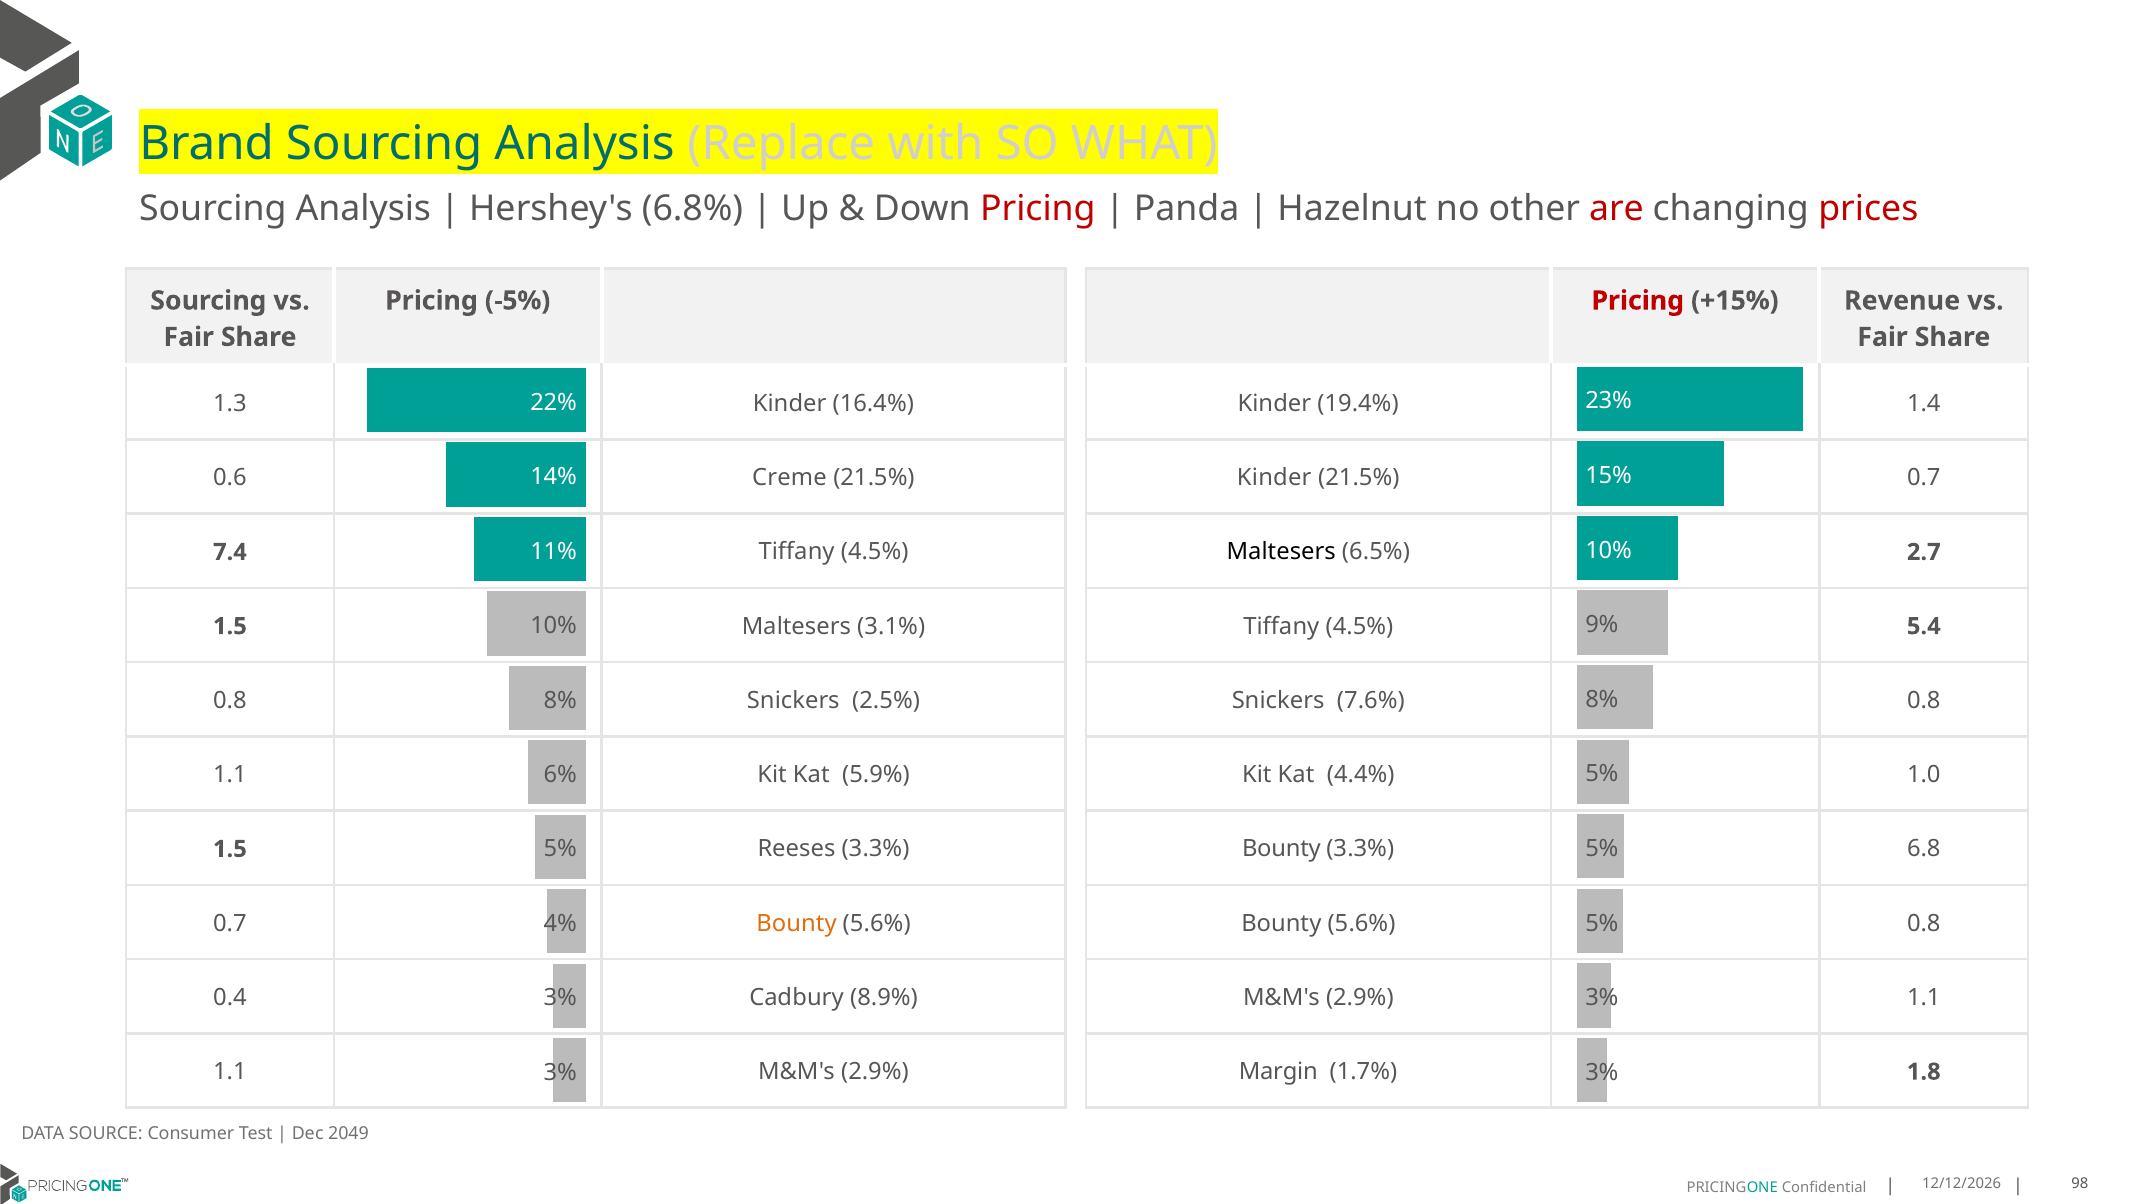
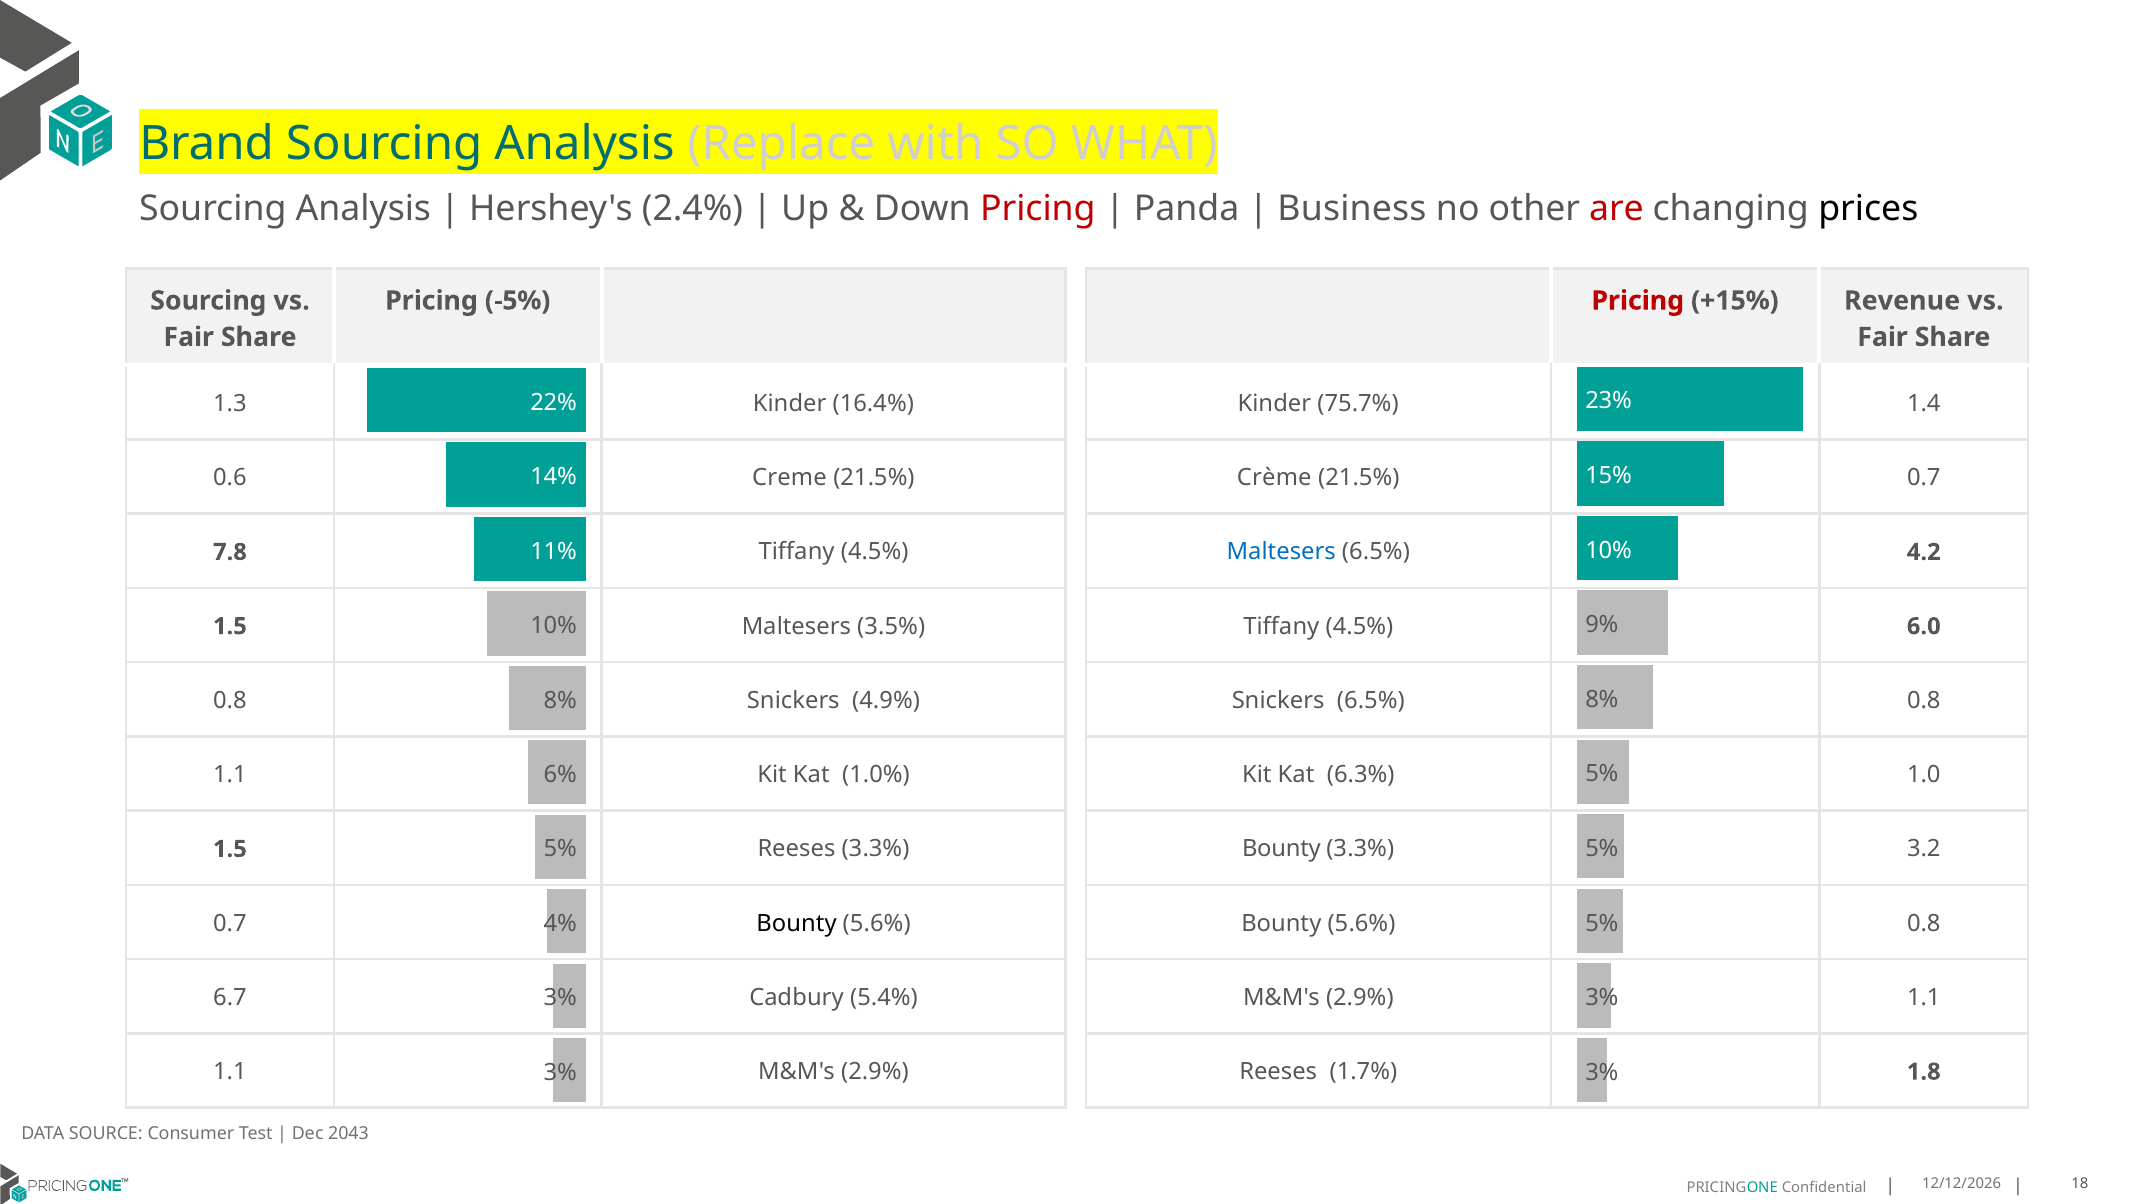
6.8%: 6.8% -> 2.4%
Hazelnut: Hazelnut -> Business
prices colour: red -> black
19.4%: 19.4% -> 75.7%
Kinder at (1274, 478): Kinder -> Crème
Maltesers at (1281, 552) colour: black -> blue
2.7: 2.7 -> 4.2
7.4: 7.4 -> 7.8
5.4: 5.4 -> 6.0
3.1%: 3.1% -> 3.5%
2.5%: 2.5% -> 4.9%
Snickers 7.6%: 7.6% -> 6.5%
5.9%: 5.9% -> 1.0%
4.4%: 4.4% -> 6.3%
6.8: 6.8 -> 3.2
Bounty at (797, 924) colour: orange -> black
0.4: 0.4 -> 6.7
8.9%: 8.9% -> 5.4%
Margin at (1278, 1072): Margin -> Reeses
2049: 2049 -> 2043
98: 98 -> 18
